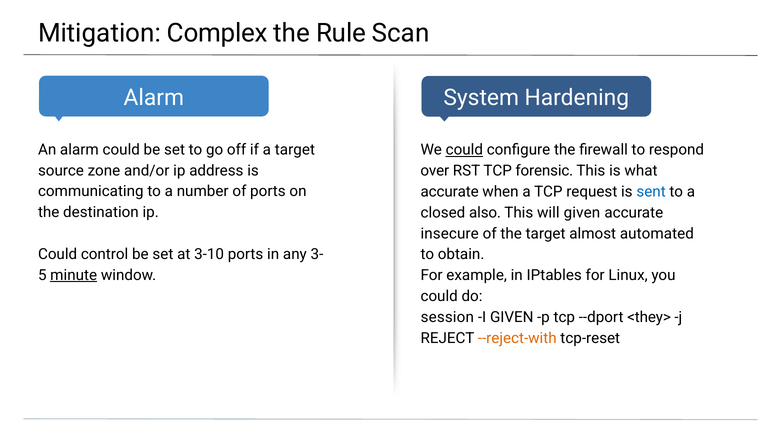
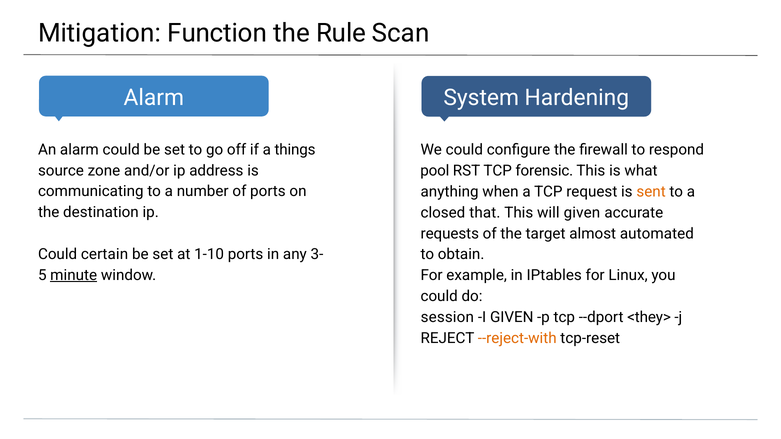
Complex: Complex -> Function
a target: target -> things
could at (464, 150) underline: present -> none
over: over -> pool
accurate at (450, 192): accurate -> anything
sent colour: blue -> orange
also: also -> that
insecure: insecure -> requests
control: control -> certain
3-10: 3-10 -> 1-10
